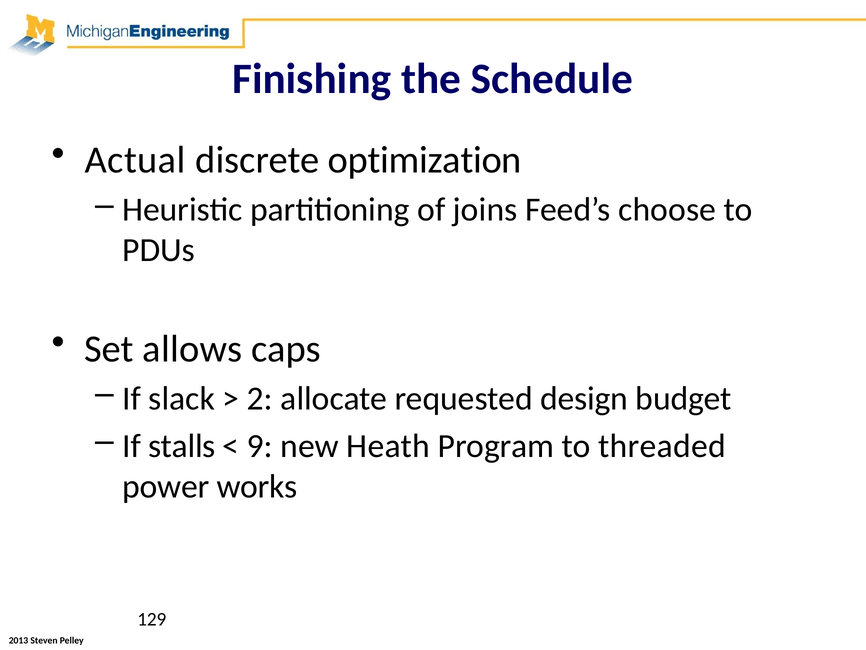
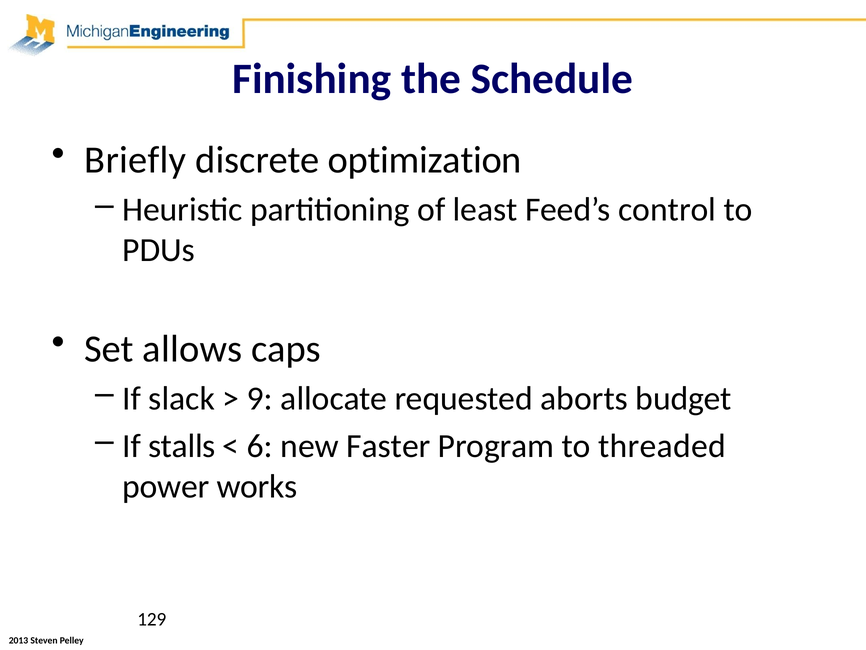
Actual: Actual -> Briefly
joins: joins -> least
choose: choose -> control
2: 2 -> 9
design: design -> aborts
9: 9 -> 6
Heath: Heath -> Faster
